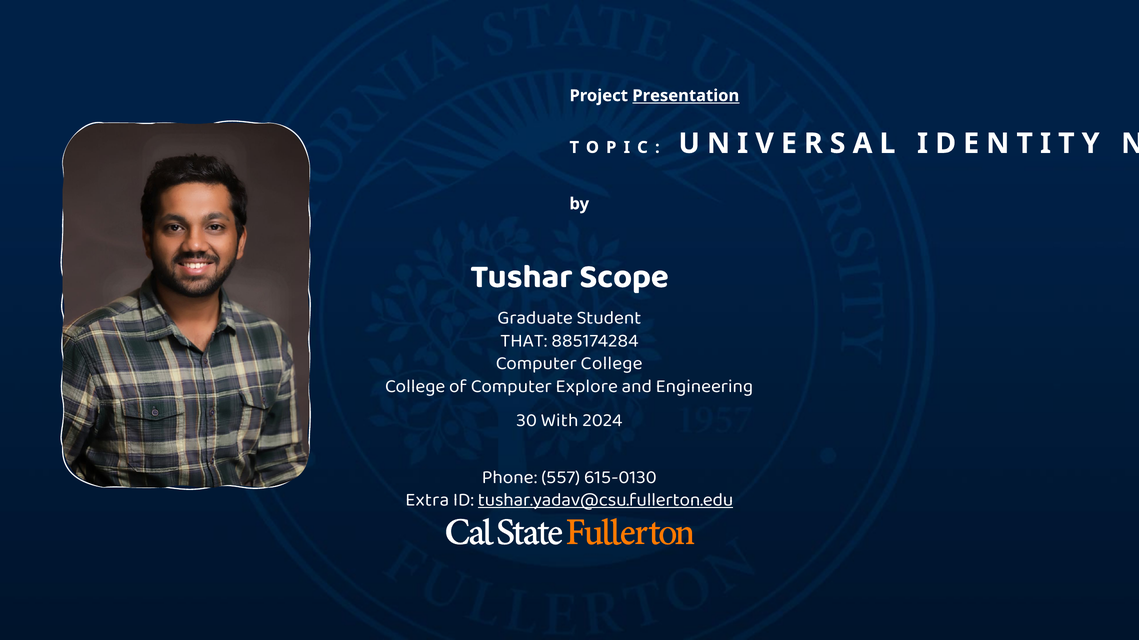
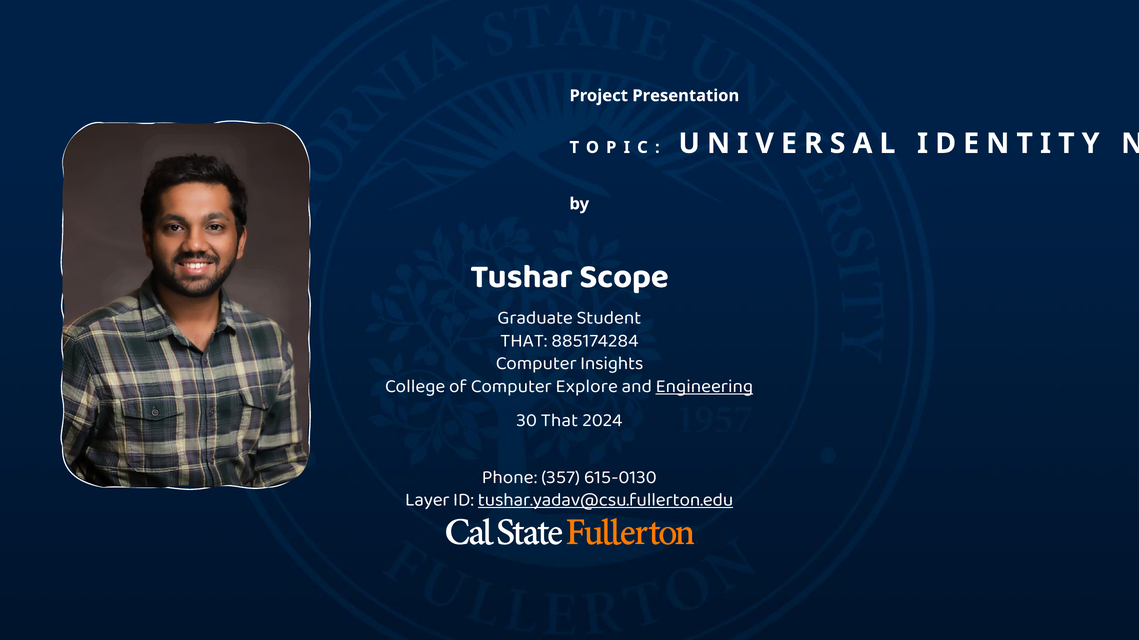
Presentation underline: present -> none
Computer College: College -> Insights
Engineering underline: none -> present
30 With: With -> That
557: 557 -> 357
Extra: Extra -> Layer
